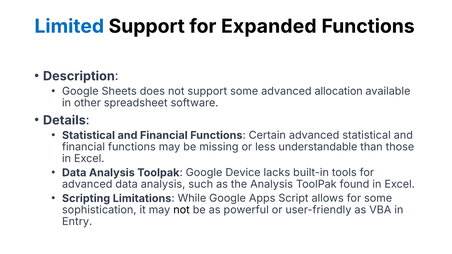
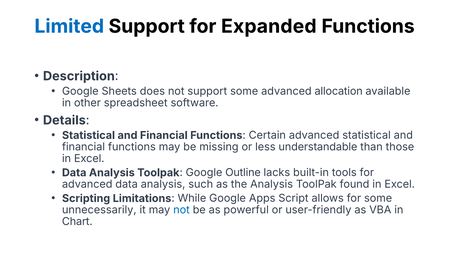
Device: Device -> Outline
sophistication: sophistication -> unnecessarily
not at (182, 210) colour: black -> blue
Entry: Entry -> Chart
